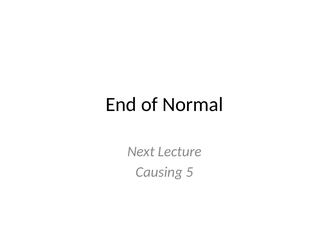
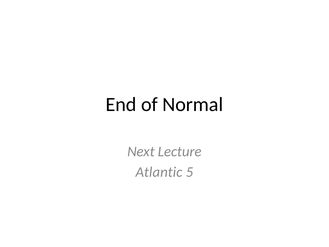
Causing: Causing -> Atlantic
